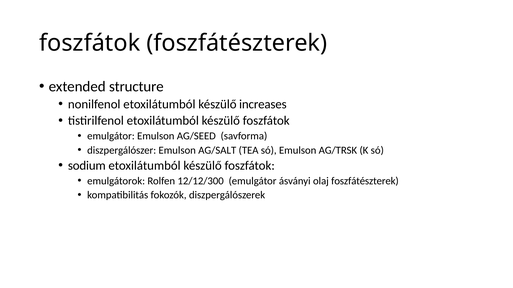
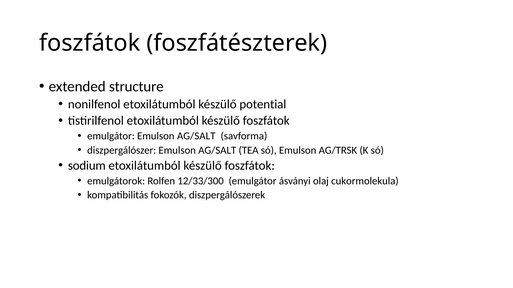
increases: increases -> potential
emulgátor Emulson AG/SEED: AG/SEED -> AG/SALT
12/12/300: 12/12/300 -> 12/33/300
olaj foszfátészterek: foszfátészterek -> cukormolekula
